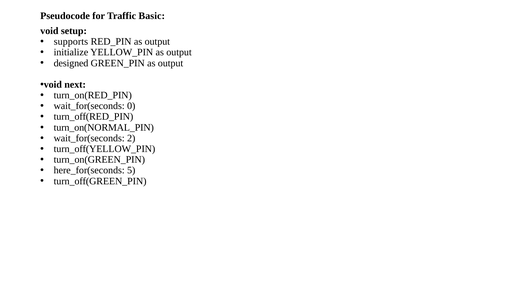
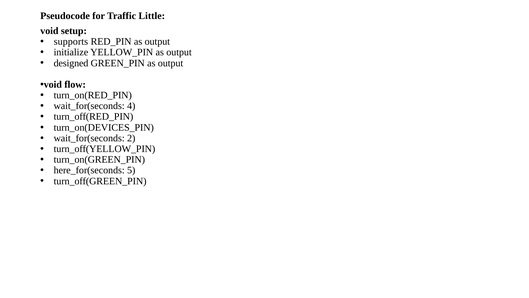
Basic: Basic -> Little
next: next -> flow
0: 0 -> 4
turn_on(NORMAL_PIN: turn_on(NORMAL_PIN -> turn_on(DEVICES_PIN
